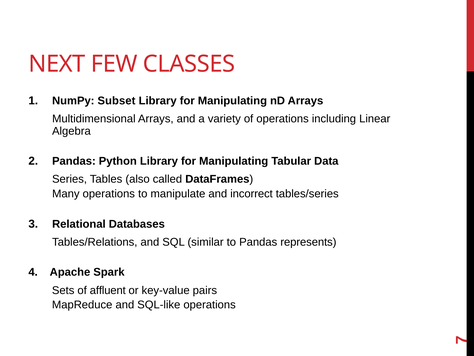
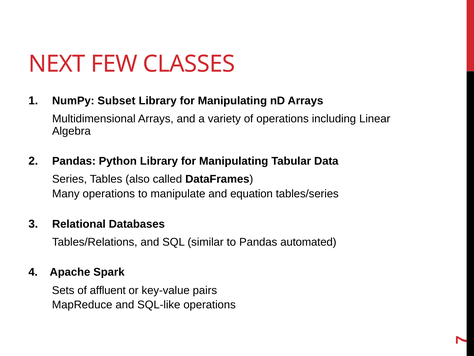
incorrect: incorrect -> equation
represents: represents -> automated
